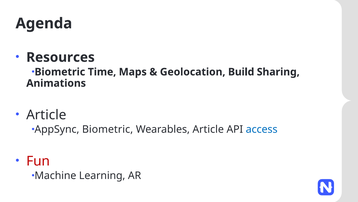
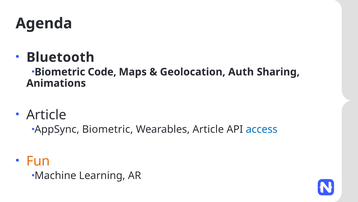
Resources: Resources -> Bluetooth
Time: Time -> Code
Build: Build -> Auth
Fun colour: red -> orange
